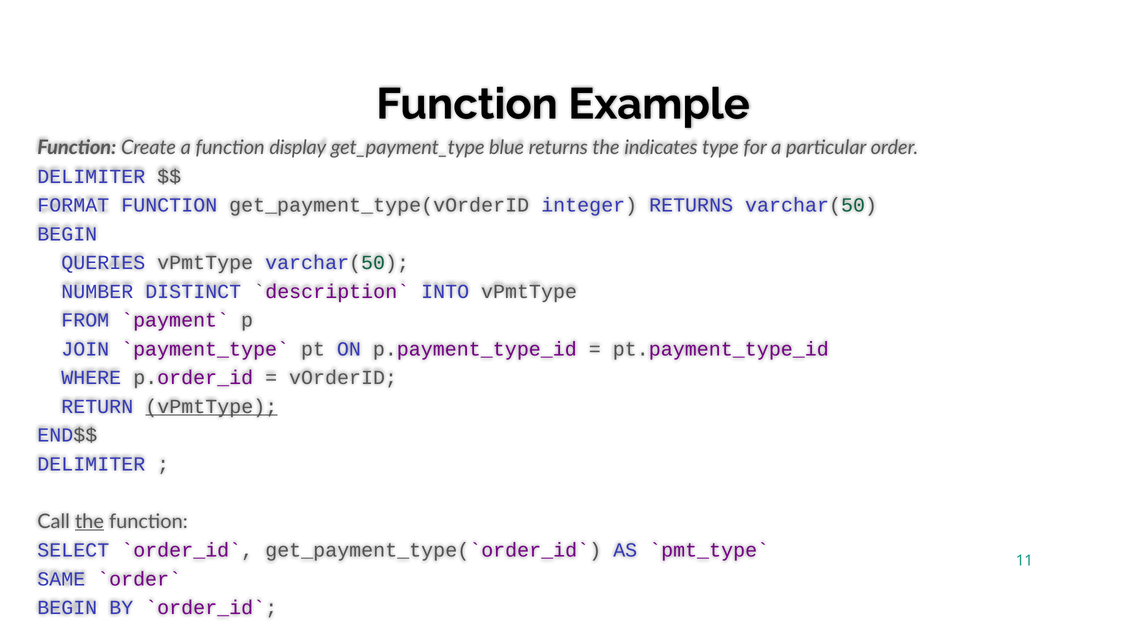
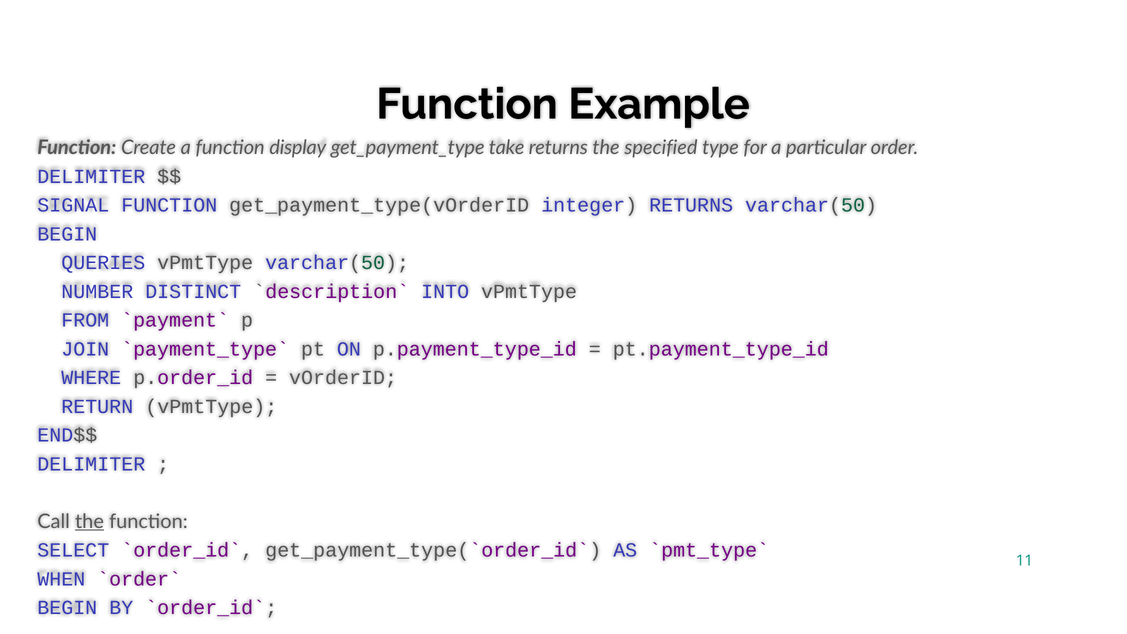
blue: blue -> take
indicates: indicates -> specified
FORMAT: FORMAT -> SIGNAL
vPmtType at (211, 406) underline: present -> none
SAME: SAME -> WHEN
